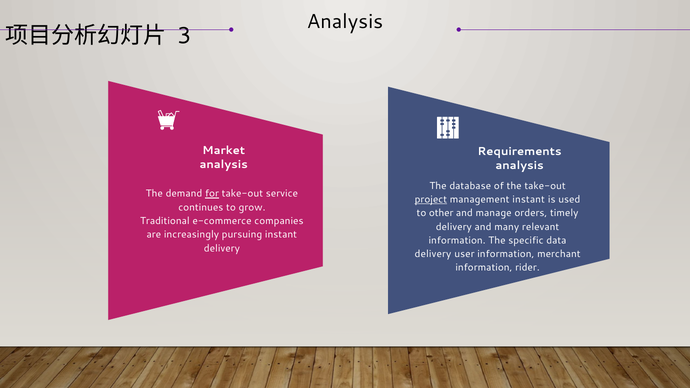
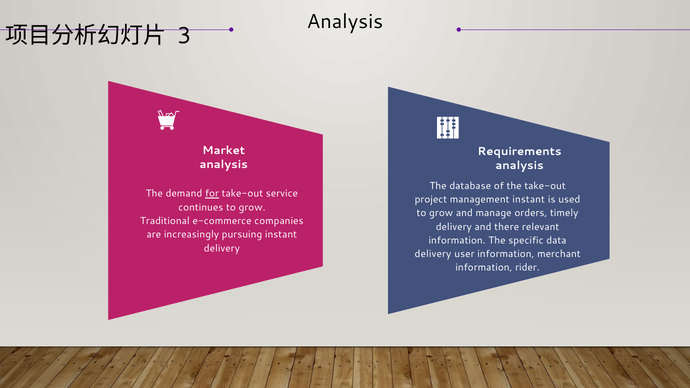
project underline: present -> none
other at (441, 213): other -> grow
many: many -> there
